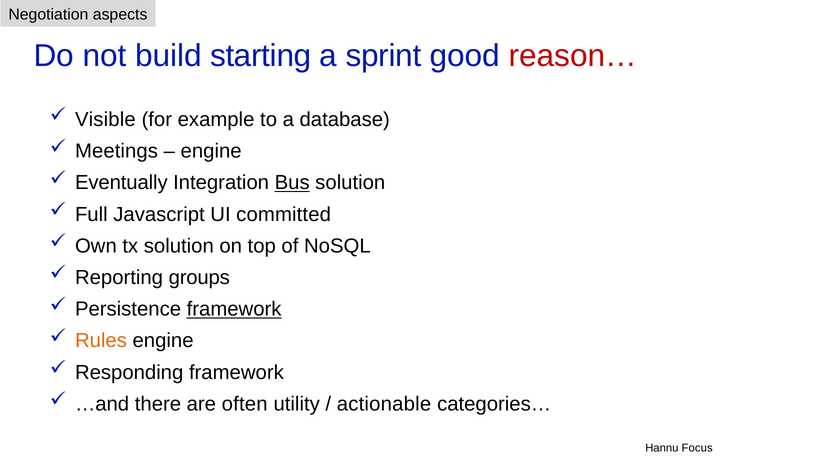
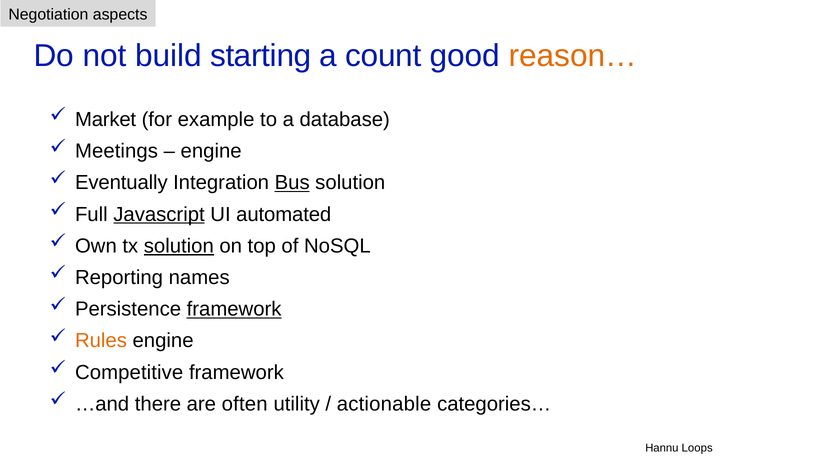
sprint: sprint -> count
reason… colour: red -> orange
Visible: Visible -> Market
Javascript underline: none -> present
committed: committed -> automated
solution at (179, 246) underline: none -> present
groups: groups -> names
Responding: Responding -> Competitive
Focus: Focus -> Loops
